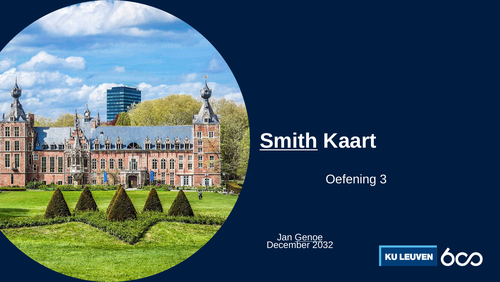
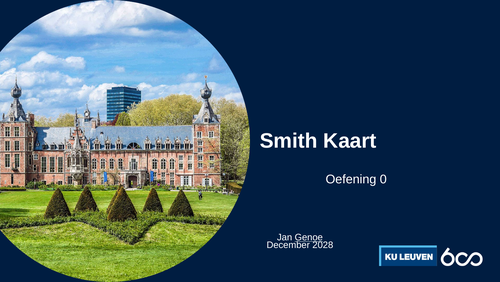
Smith underline: present -> none
3: 3 -> 0
2032: 2032 -> 2028
